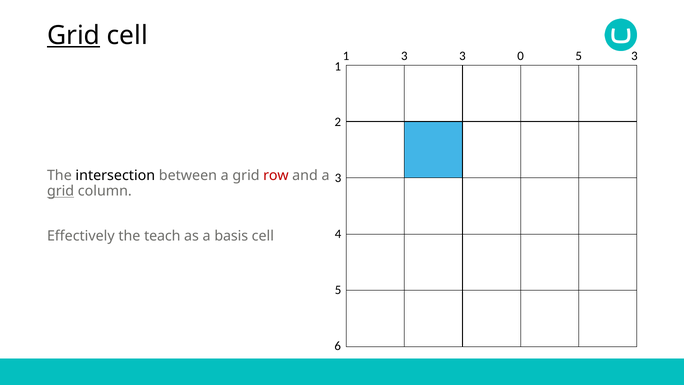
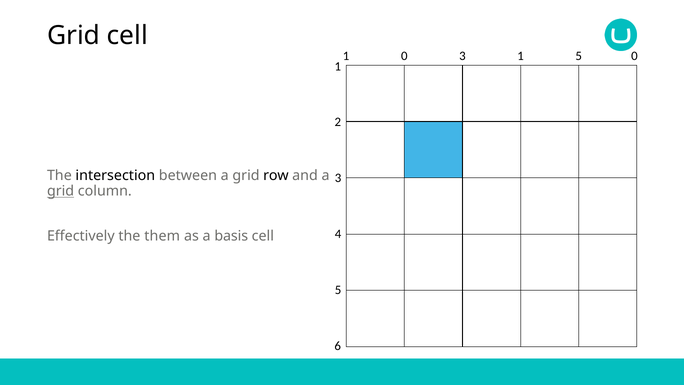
Grid at (74, 35) underline: present -> none
1 3: 3 -> 0
3 0: 0 -> 1
5 3: 3 -> 0
row colour: red -> black
teach: teach -> them
